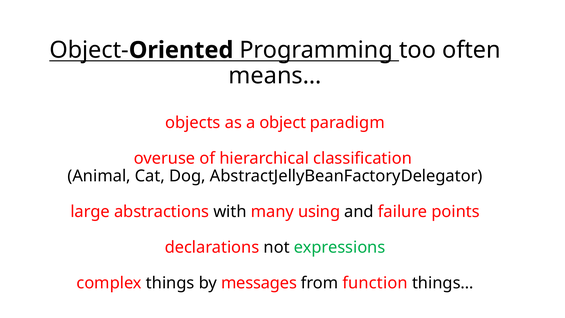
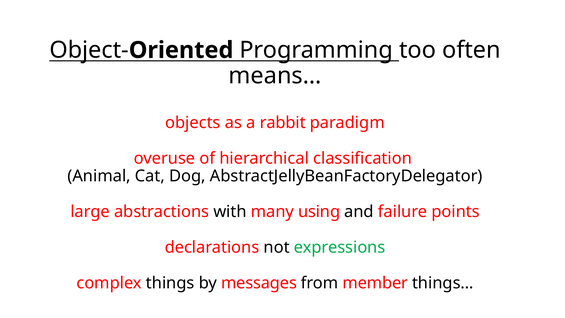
object: object -> rabbit
function: function -> member
